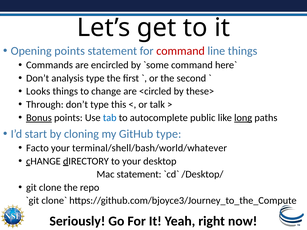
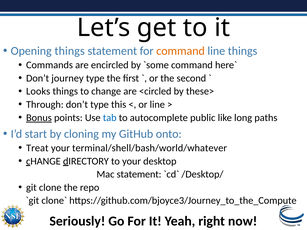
Opening points: points -> things
command at (181, 51) colour: red -> orange
analysis: analysis -> journey
or talk: talk -> line
long underline: present -> none
GitHub type: type -> onto
Facto: Facto -> Treat
